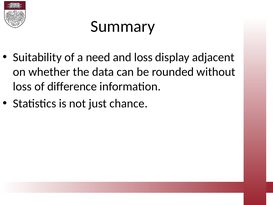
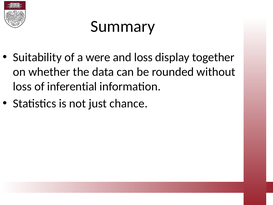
need: need -> were
adjacent: adjacent -> together
difference: difference -> inferential
